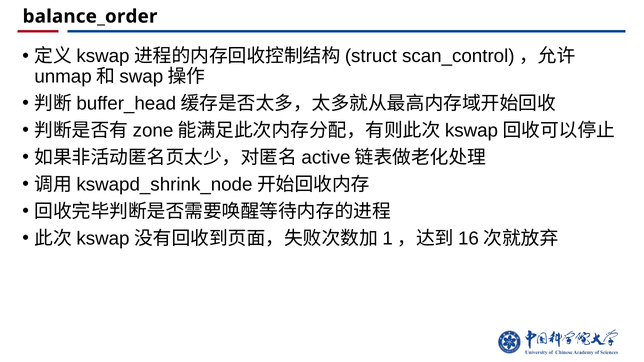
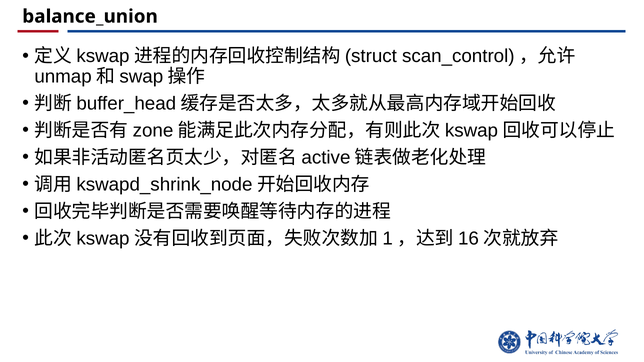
balance_order: balance_order -> balance_union
